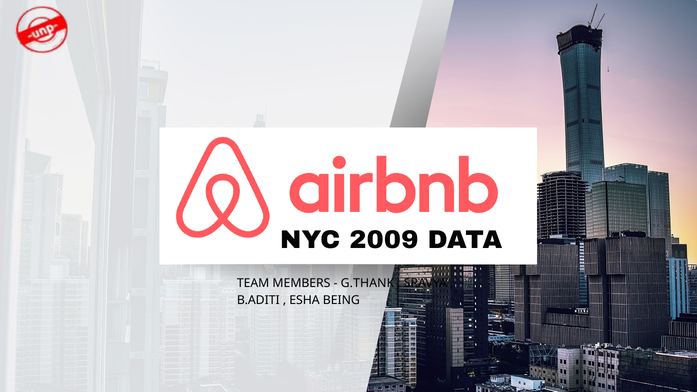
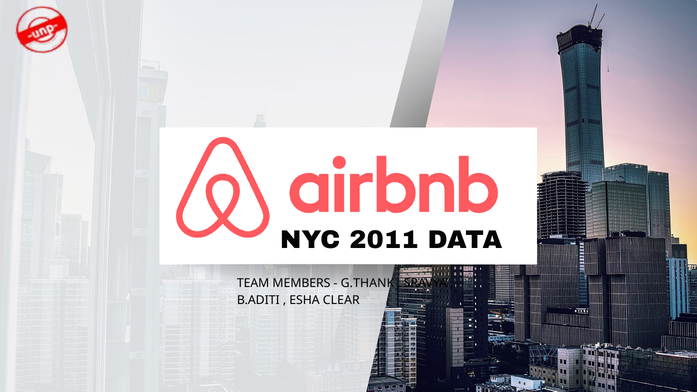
2009: 2009 -> 2011
BEING: BEING -> CLEAR
